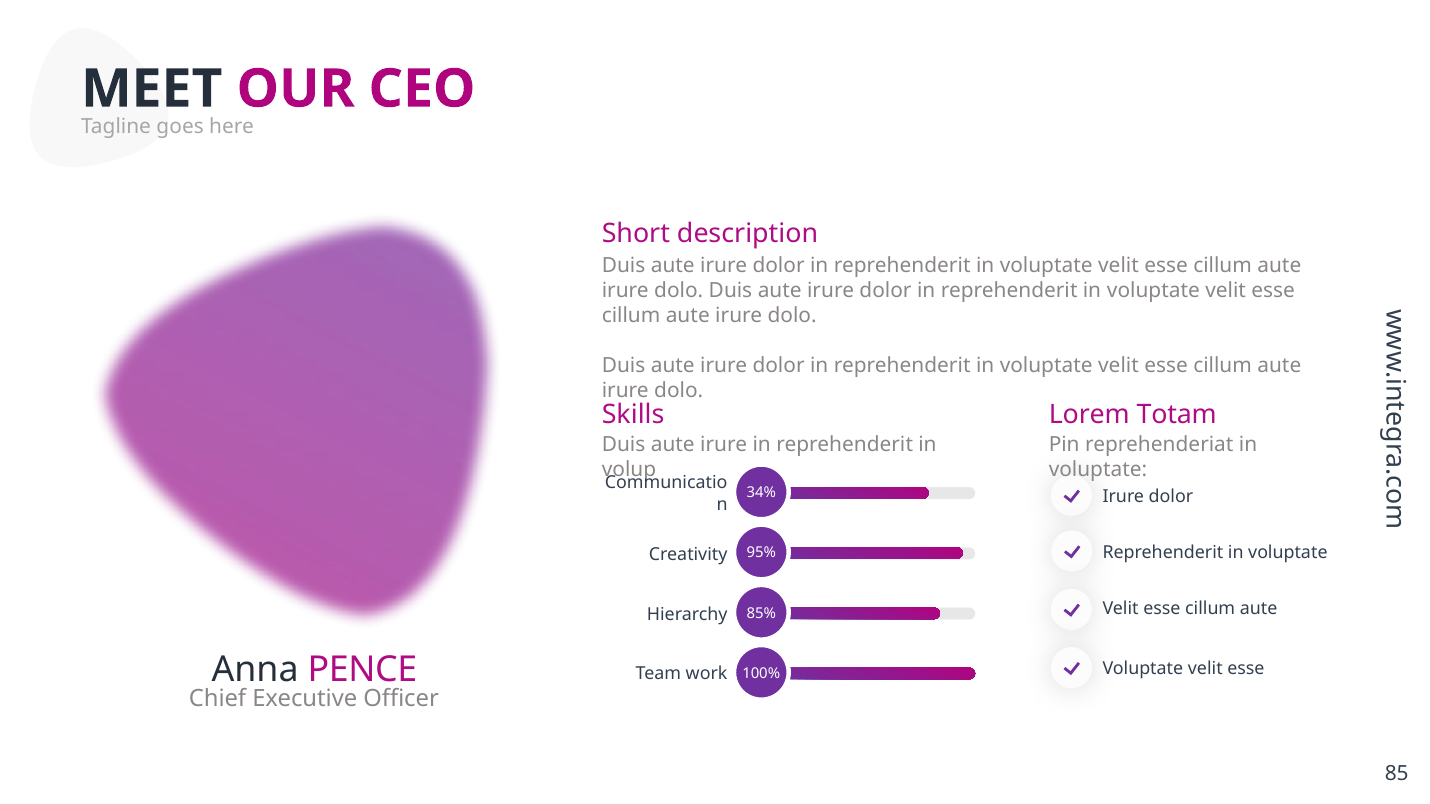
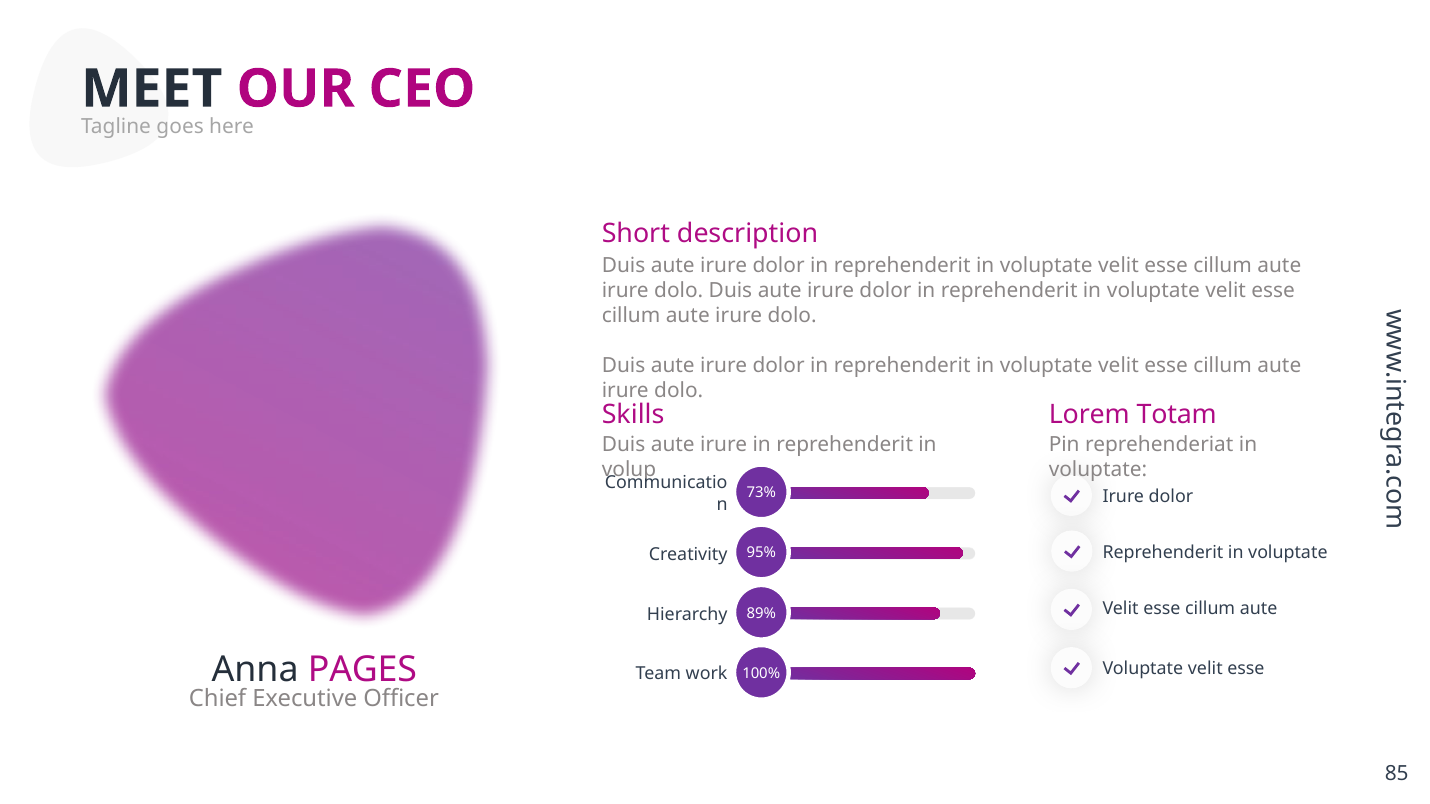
34%: 34% -> 73%
85%: 85% -> 89%
PENCE: PENCE -> PAGES
